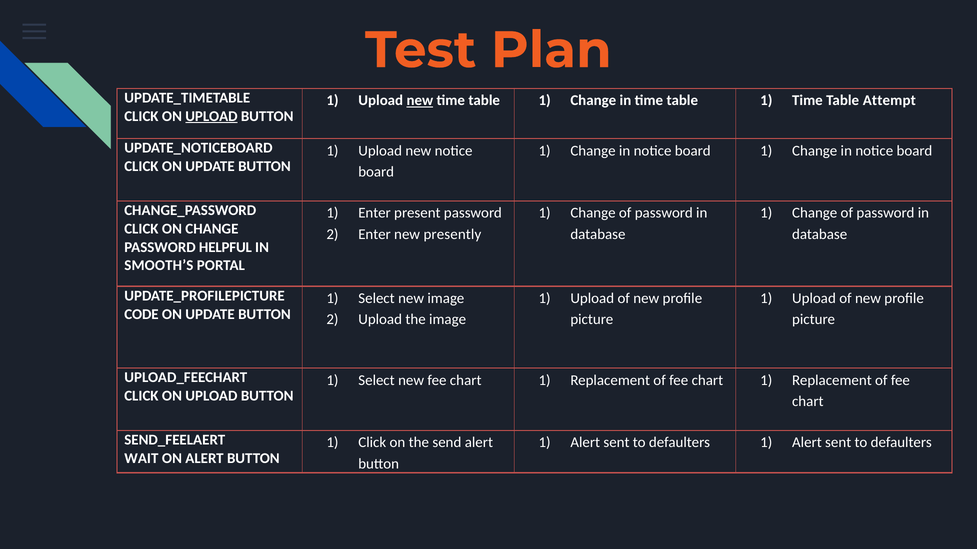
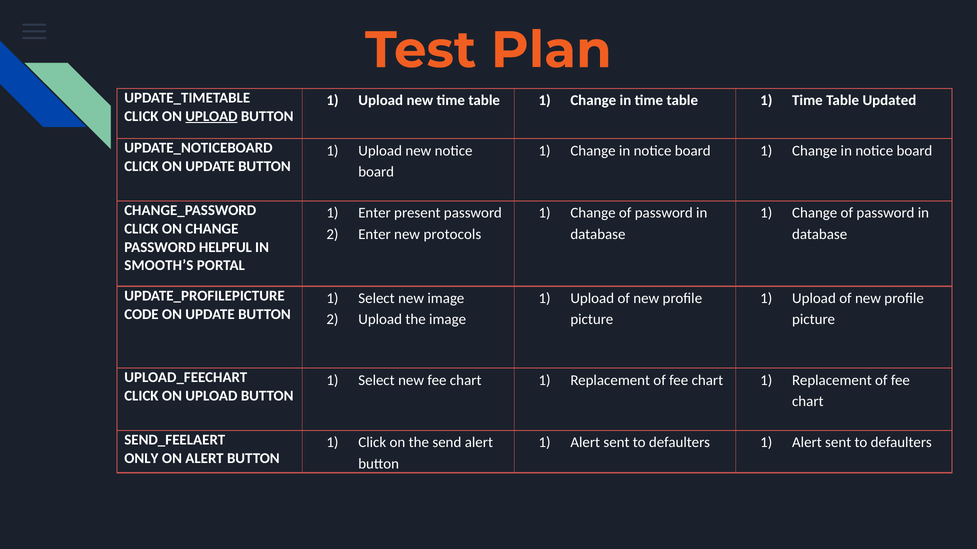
new at (420, 101) underline: present -> none
Attempt: Attempt -> Updated
presently: presently -> protocols
WAIT: WAIT -> ONLY
